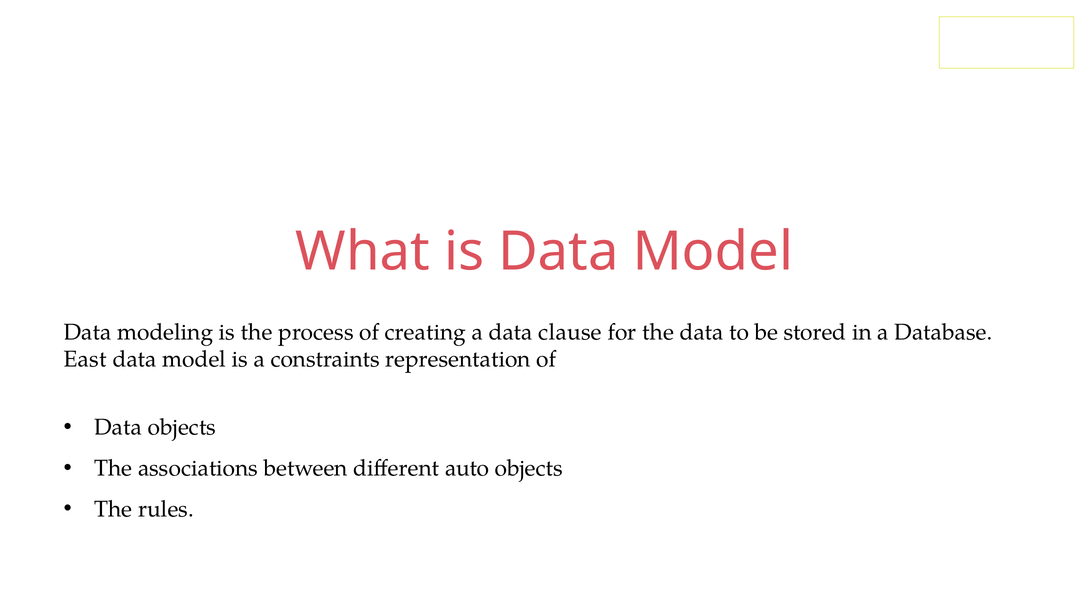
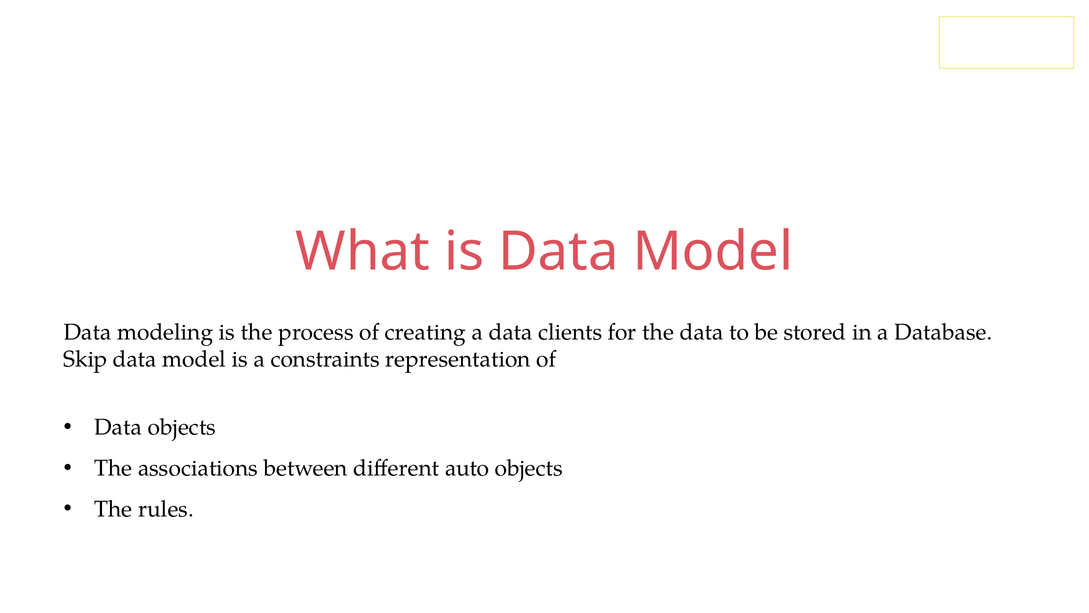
clause: clause -> clients
East: East -> Skip
